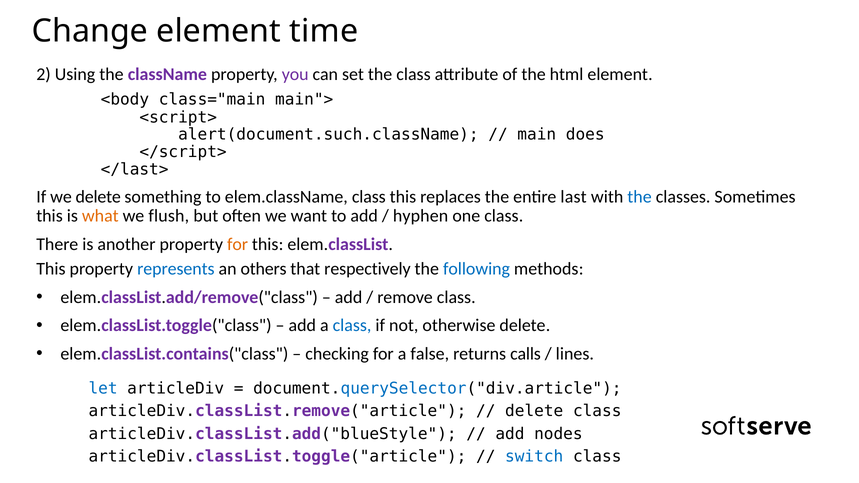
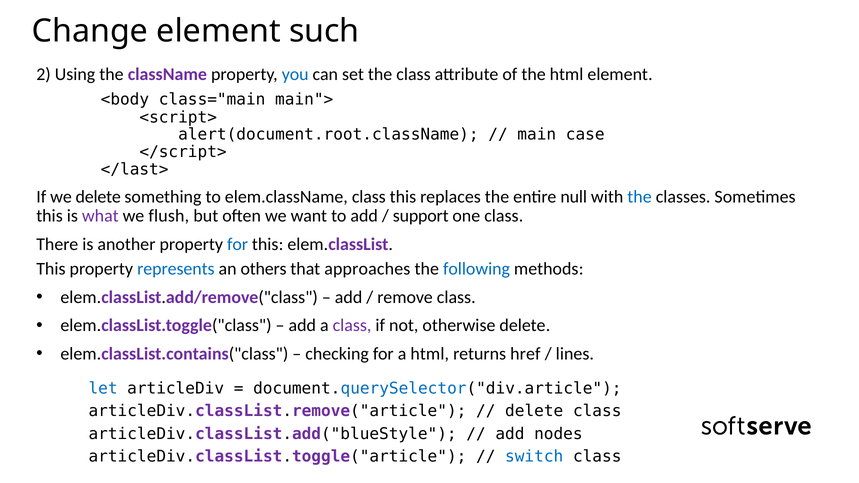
time: time -> such
you colour: purple -> blue
alert(document.such.className: alert(document.such.className -> alert(document.root.className
does: does -> case
last: last -> null
what colour: orange -> purple
hyphen: hyphen -> support
for at (238, 244) colour: orange -> blue
respectively: respectively -> approaches
class at (352, 326) colour: blue -> purple
a false: false -> html
calls: calls -> href
